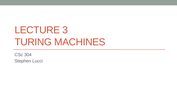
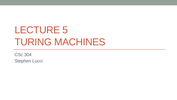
3: 3 -> 5
